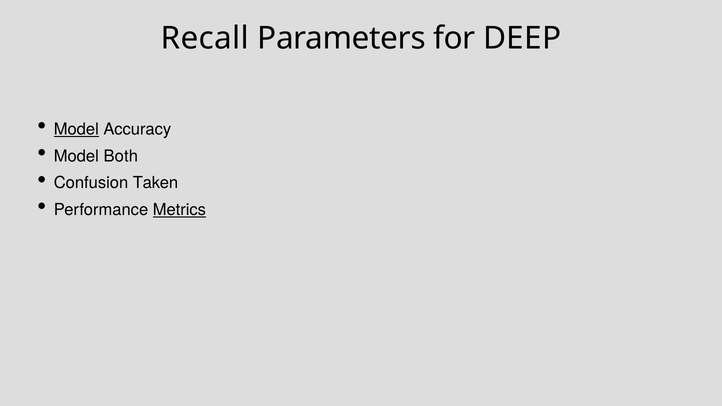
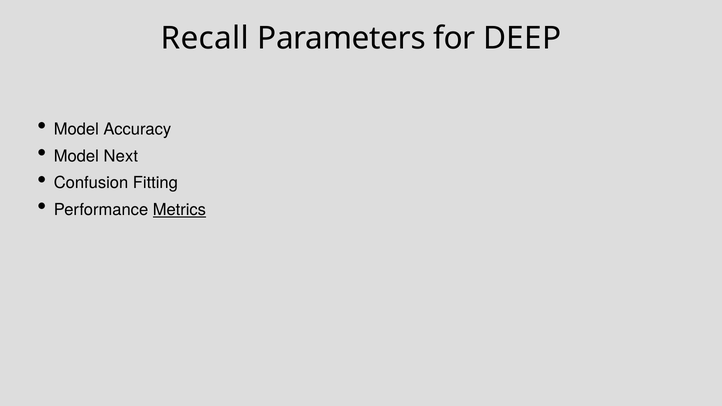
Model at (76, 129) underline: present -> none
Both: Both -> Next
Taken: Taken -> Fitting
